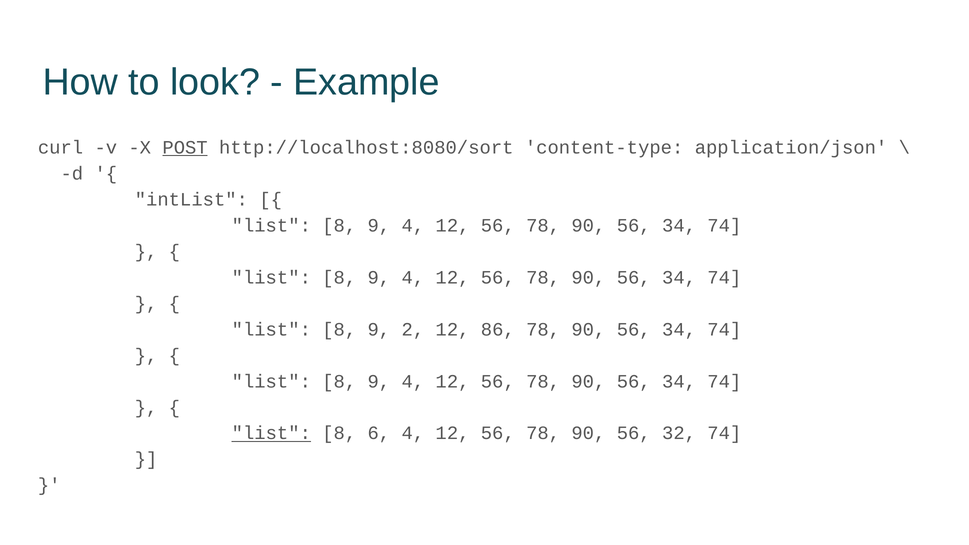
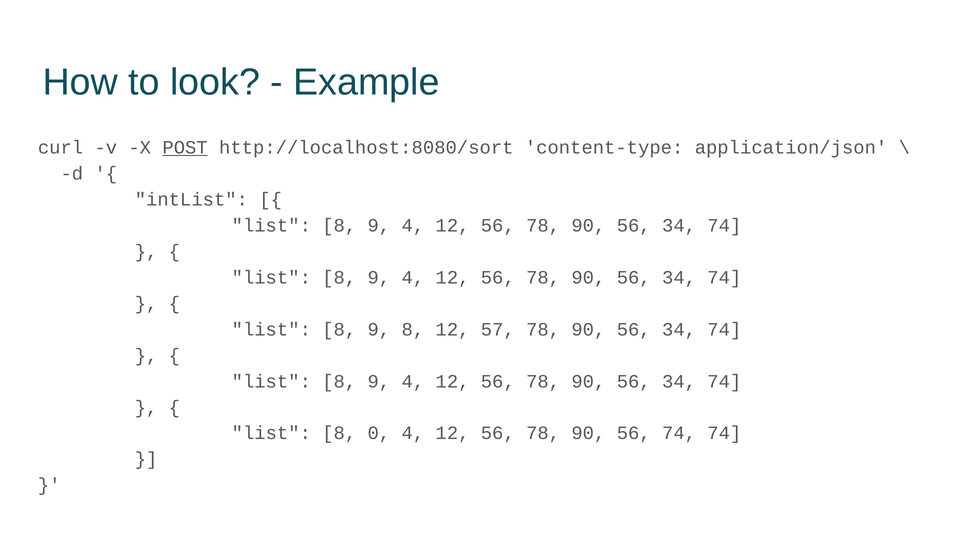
9 2: 2 -> 8
86: 86 -> 57
list at (271, 433) underline: present -> none
6: 6 -> 0
56 32: 32 -> 74
